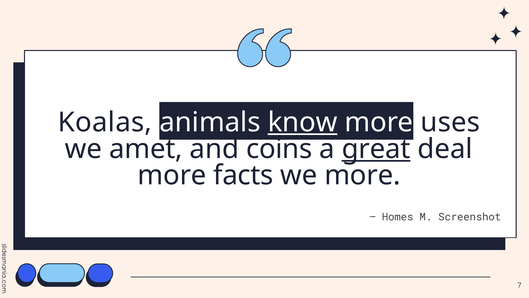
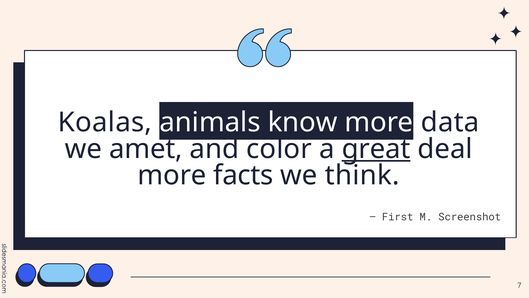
know underline: present -> none
uses: uses -> data
coins: coins -> color
we more: more -> think
Homes: Homes -> First
